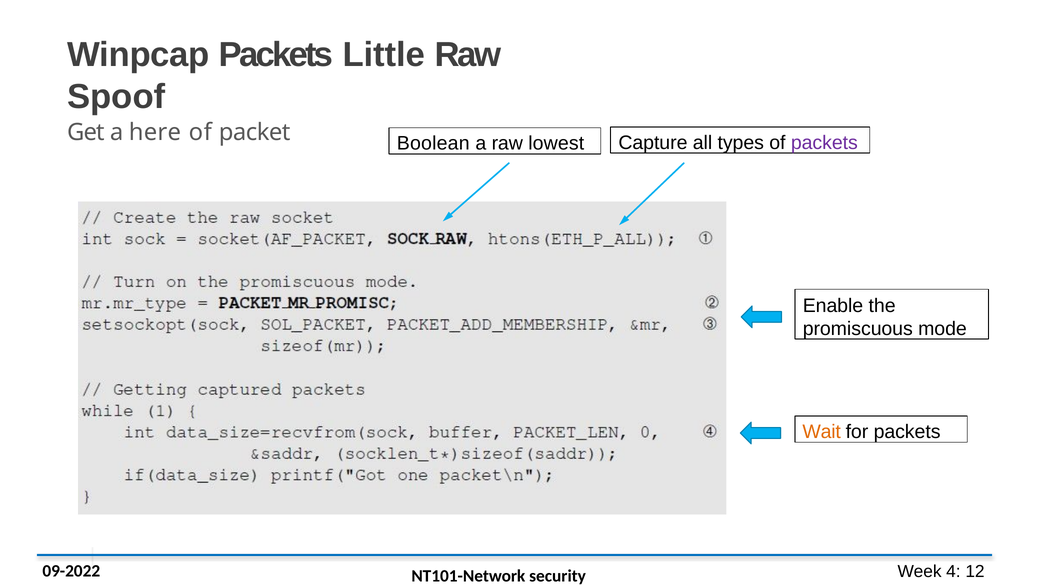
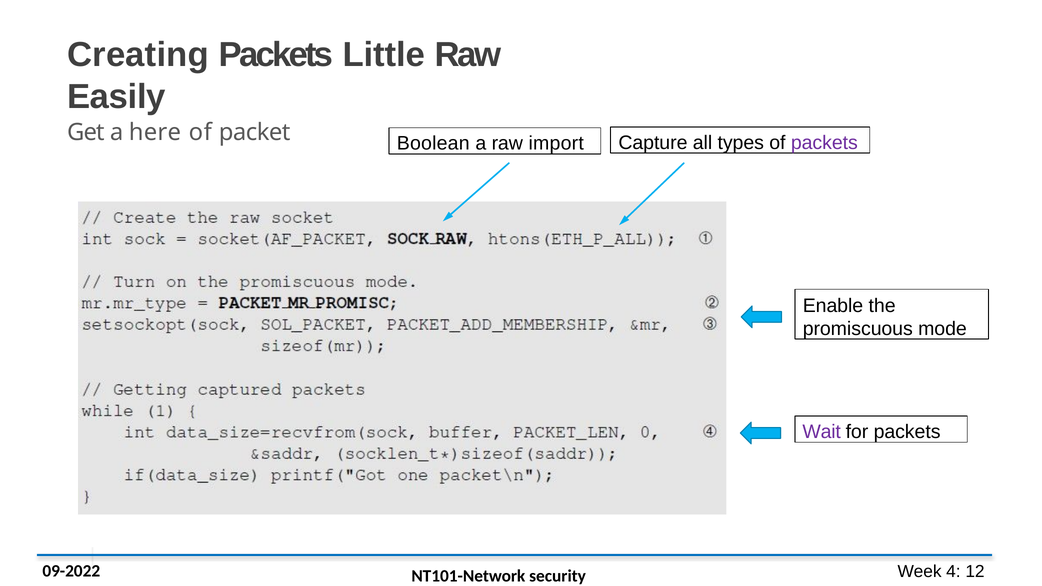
Winpcap: Winpcap -> Creating
Spoof: Spoof -> Easily
lowest: lowest -> import
Wait colour: orange -> purple
